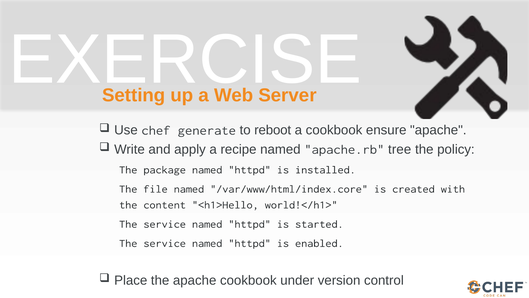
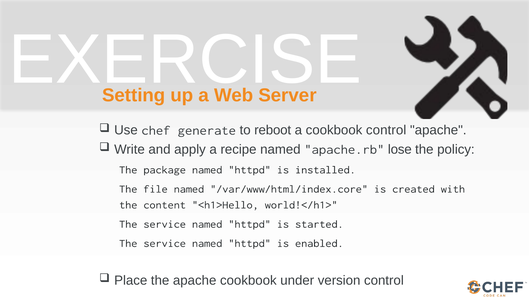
cookbook ensure: ensure -> control
tree: tree -> lose
